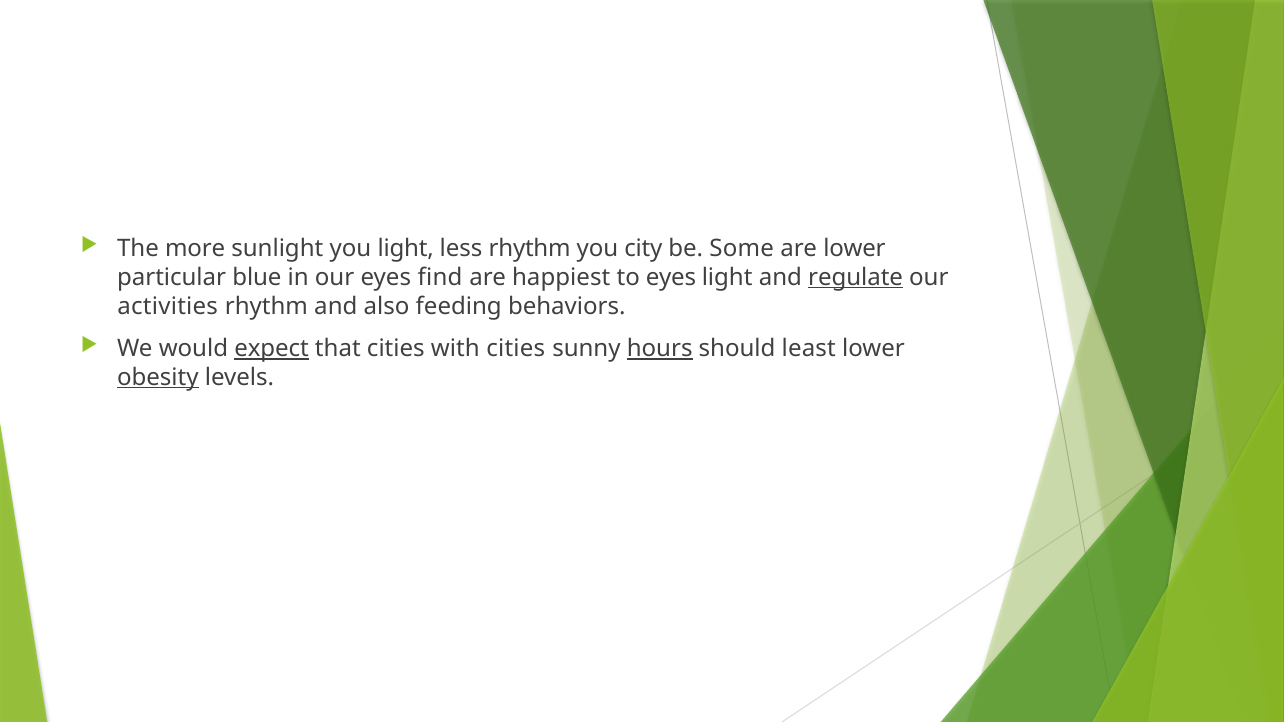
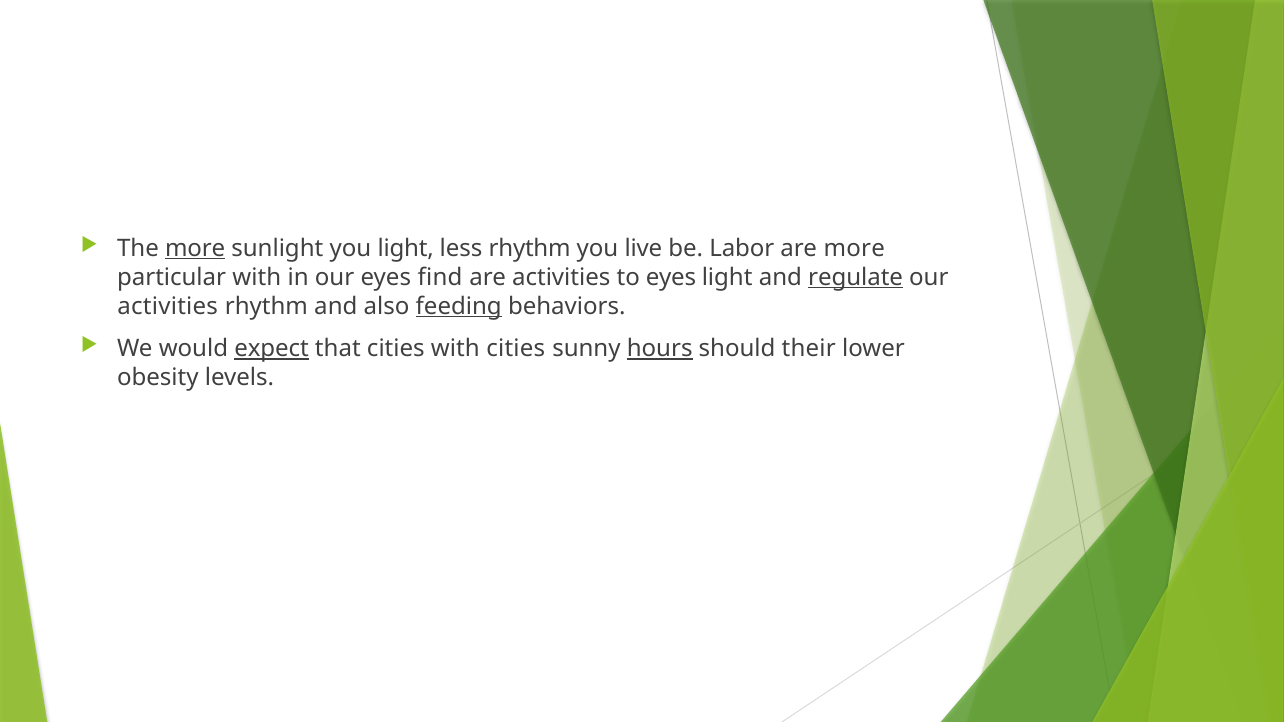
more at (195, 248) underline: none -> present
city: city -> live
Some: Some -> Labor
are lower: lower -> more
particular blue: blue -> with
are happiest: happiest -> activities
feeding underline: none -> present
least: least -> their
obesity underline: present -> none
